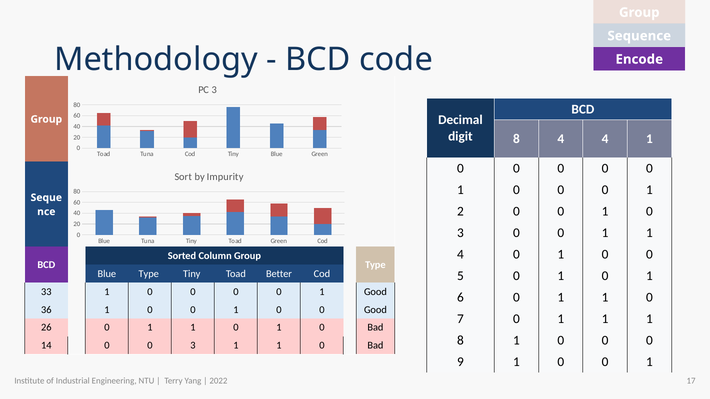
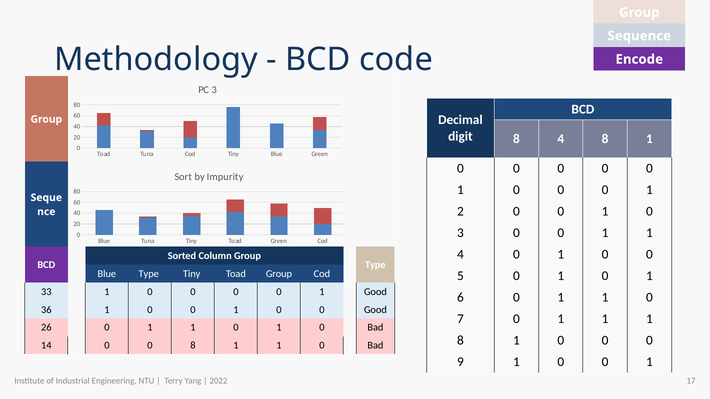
4 4: 4 -> 8
Toad Better: Better -> Group
0 0 3: 3 -> 8
